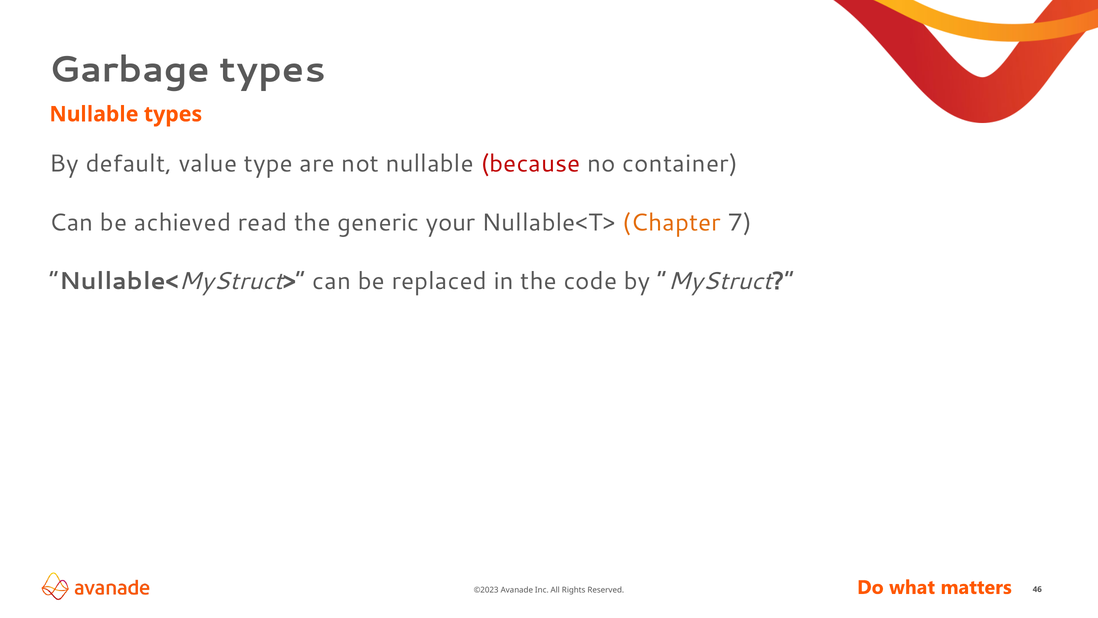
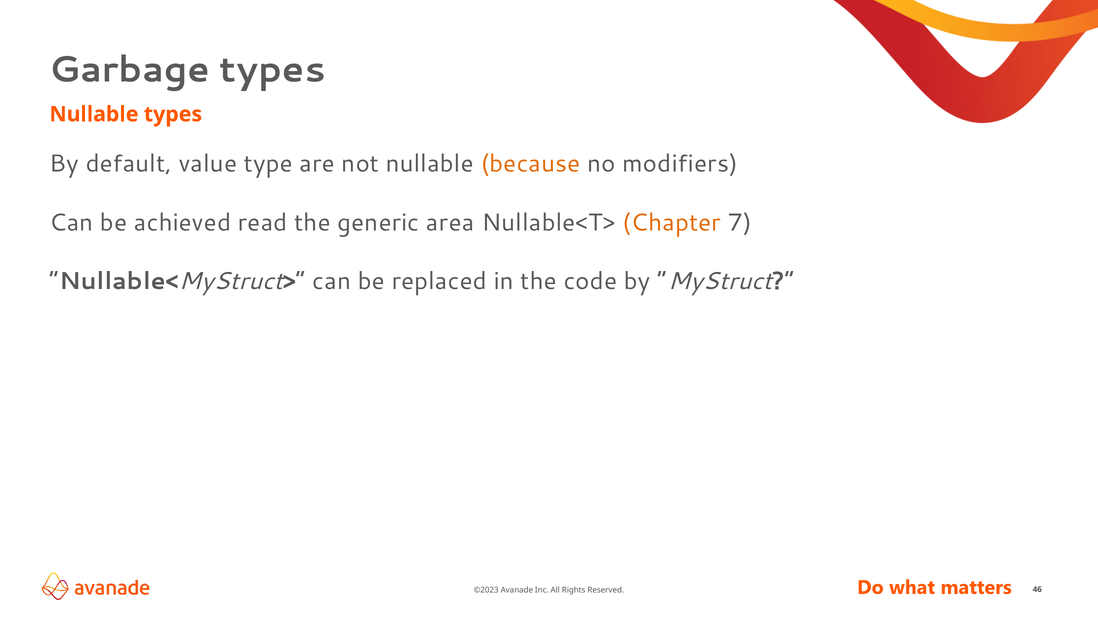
because colour: red -> orange
container: container -> modifiers
your: your -> area
